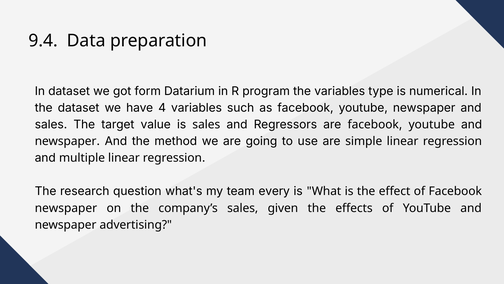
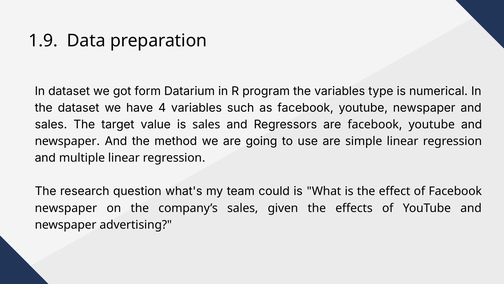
9.4: 9.4 -> 1.9
every: every -> could
